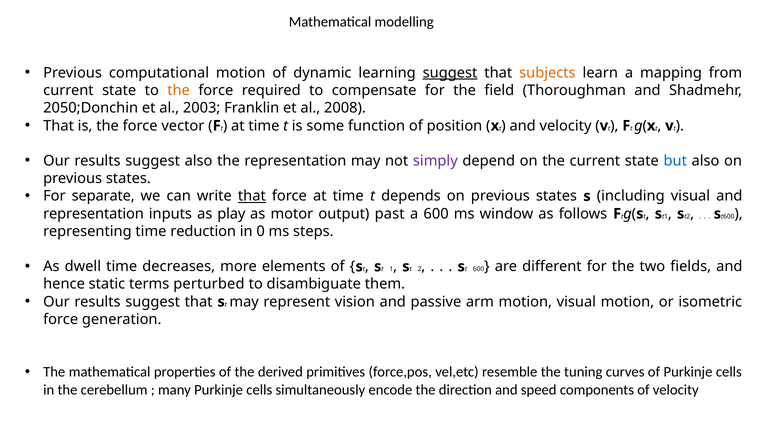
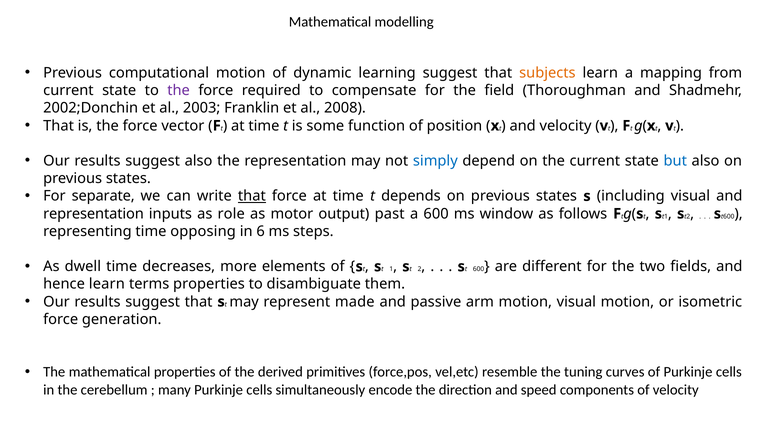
suggest at (450, 73) underline: present -> none
the at (179, 90) colour: orange -> purple
2050;Donchin: 2050;Donchin -> 2002;Donchin
simply colour: purple -> blue
play: play -> role
reduction: reduction -> opposing
0: 0 -> 6
hence static: static -> learn
terms perturbed: perturbed -> properties
vision: vision -> made
